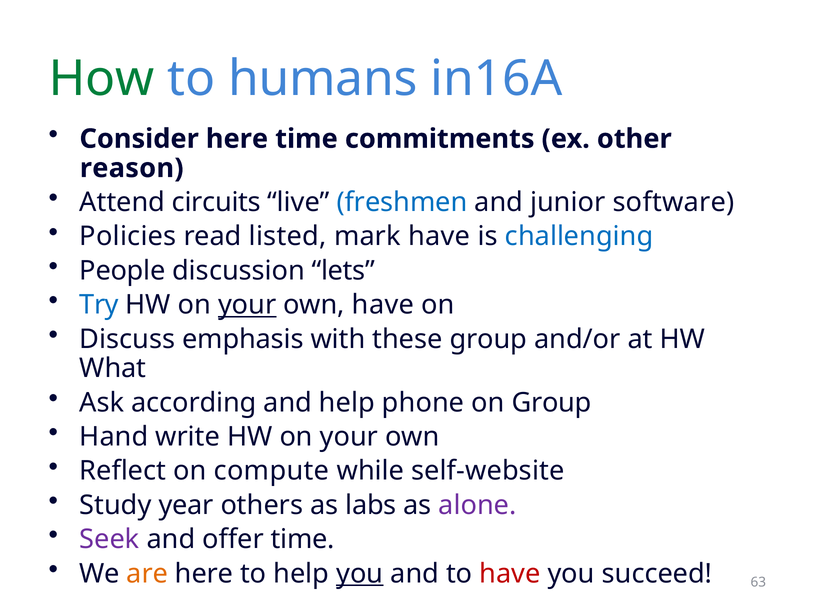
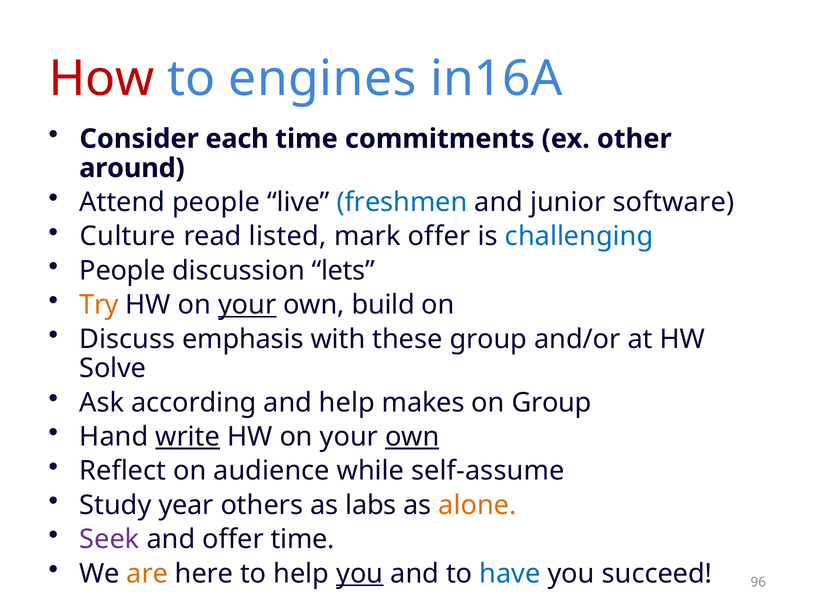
How colour: green -> red
humans: humans -> engines
Consider here: here -> each
reason: reason -> around
Attend circuits: circuits -> people
Policies: Policies -> Culture
mark have: have -> offer
Try colour: blue -> orange
own have: have -> build
What: What -> Solve
phone: phone -> makes
write underline: none -> present
own at (412, 437) underline: none -> present
compute: compute -> audience
self-website: self-website -> self-assume
alone colour: purple -> orange
have at (510, 574) colour: red -> blue
63: 63 -> 96
